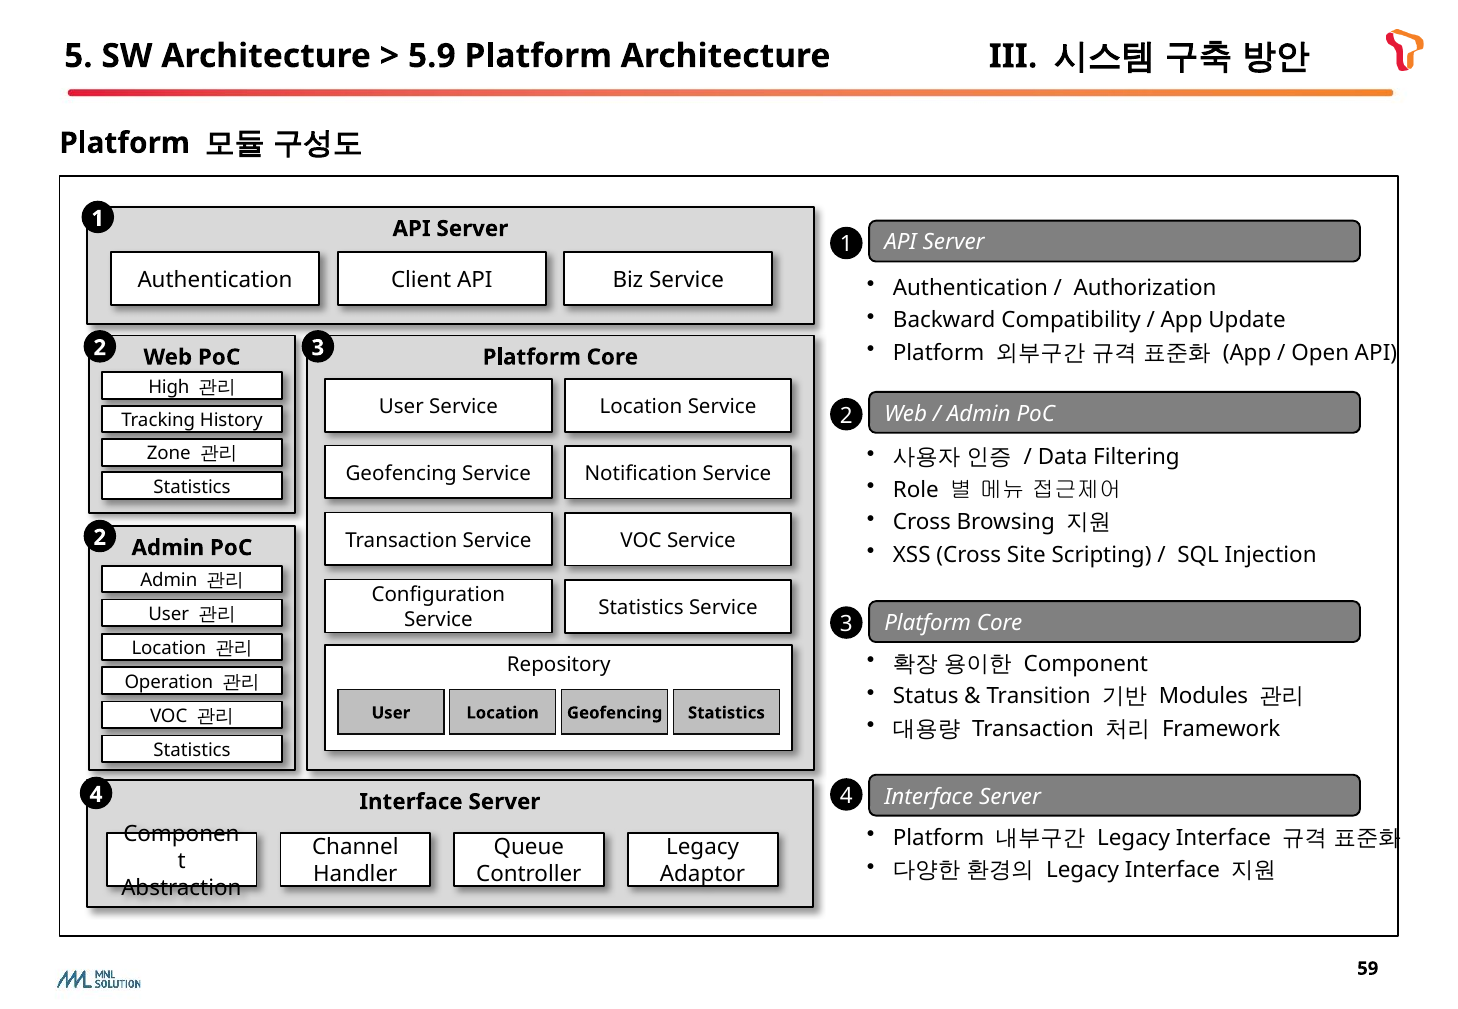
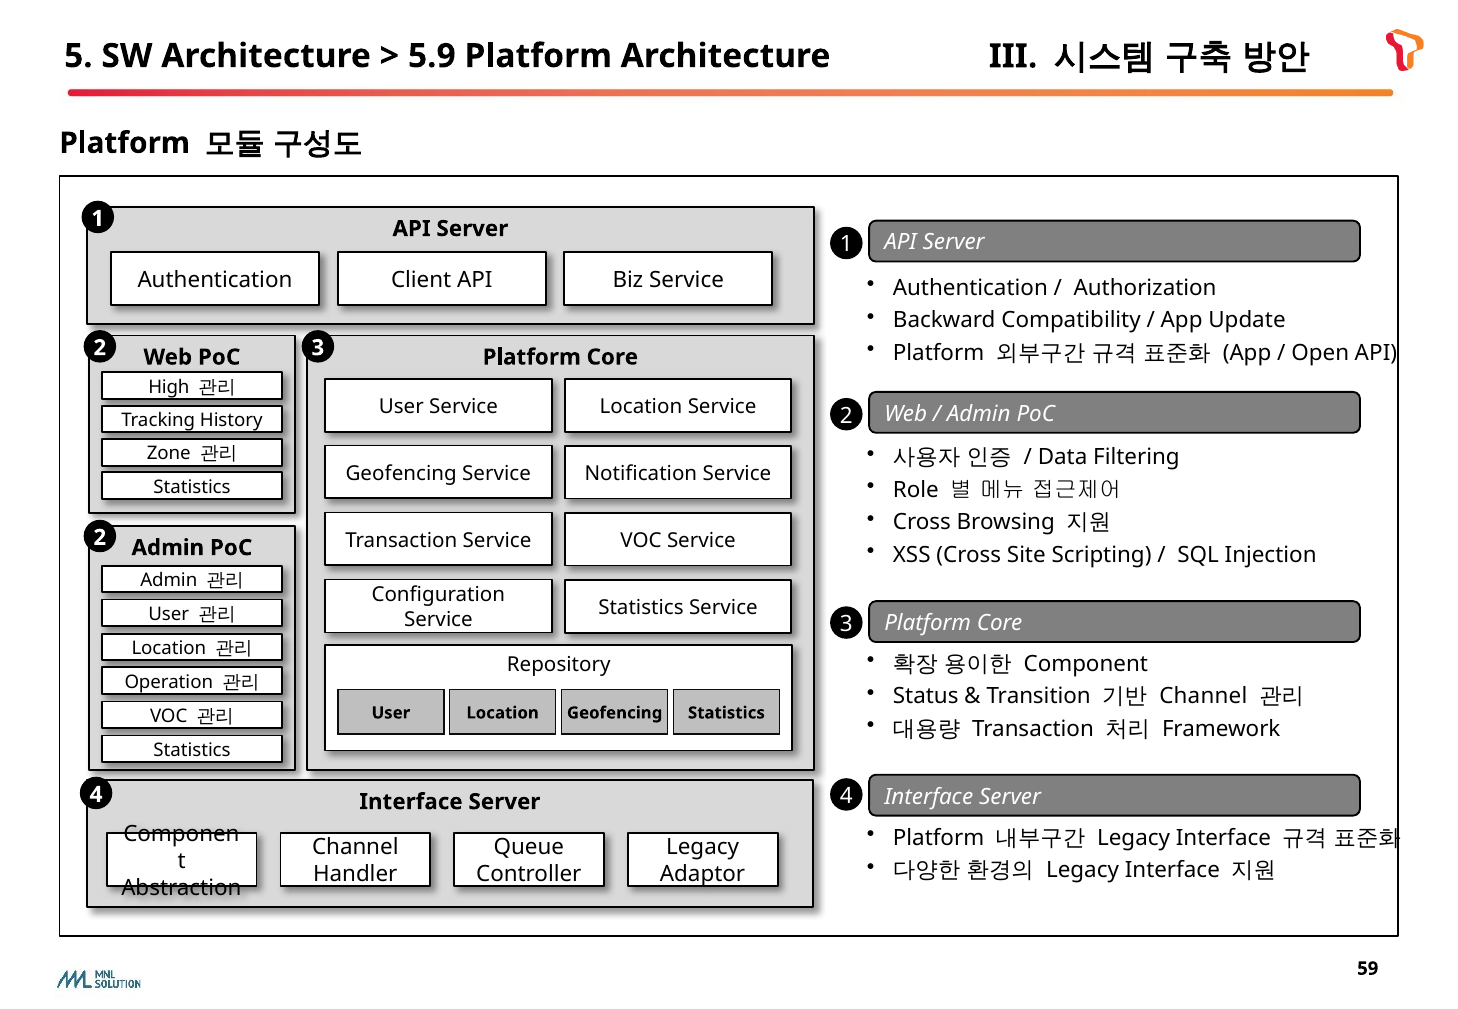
Modules at (1204, 697): Modules -> Channel
